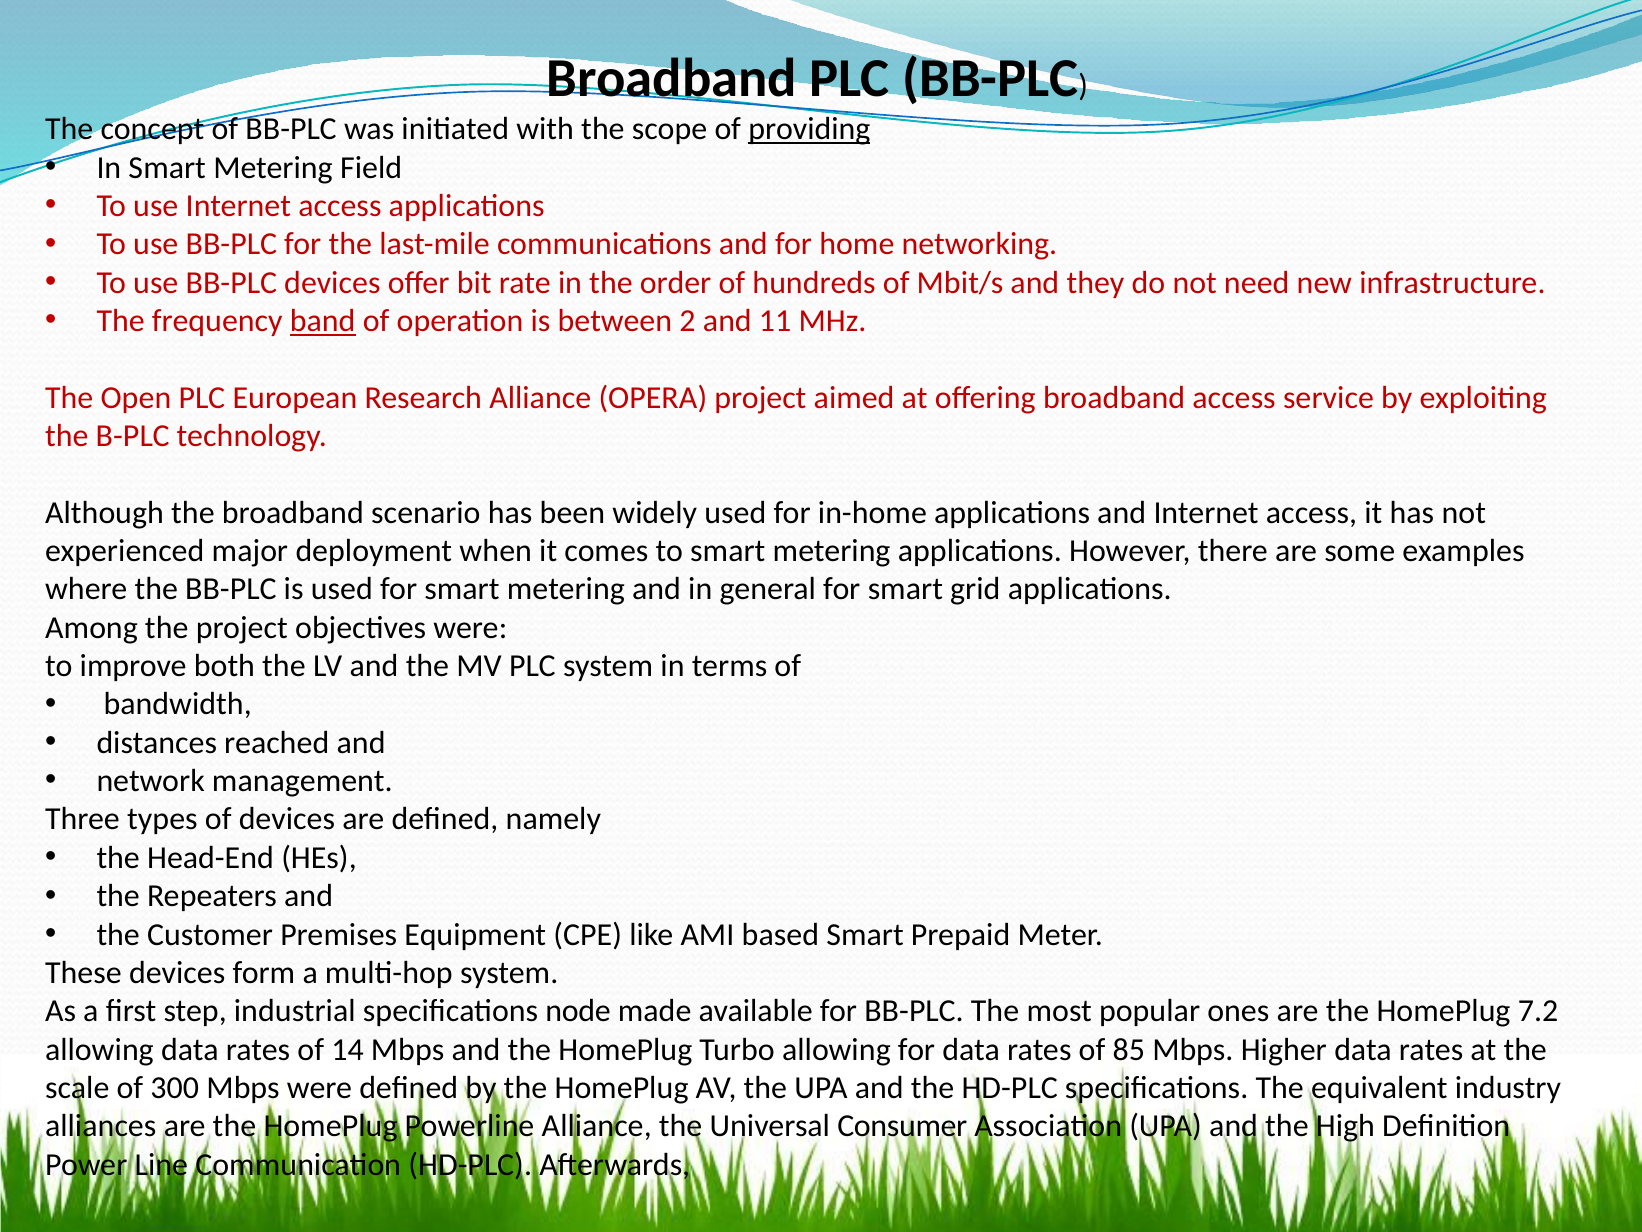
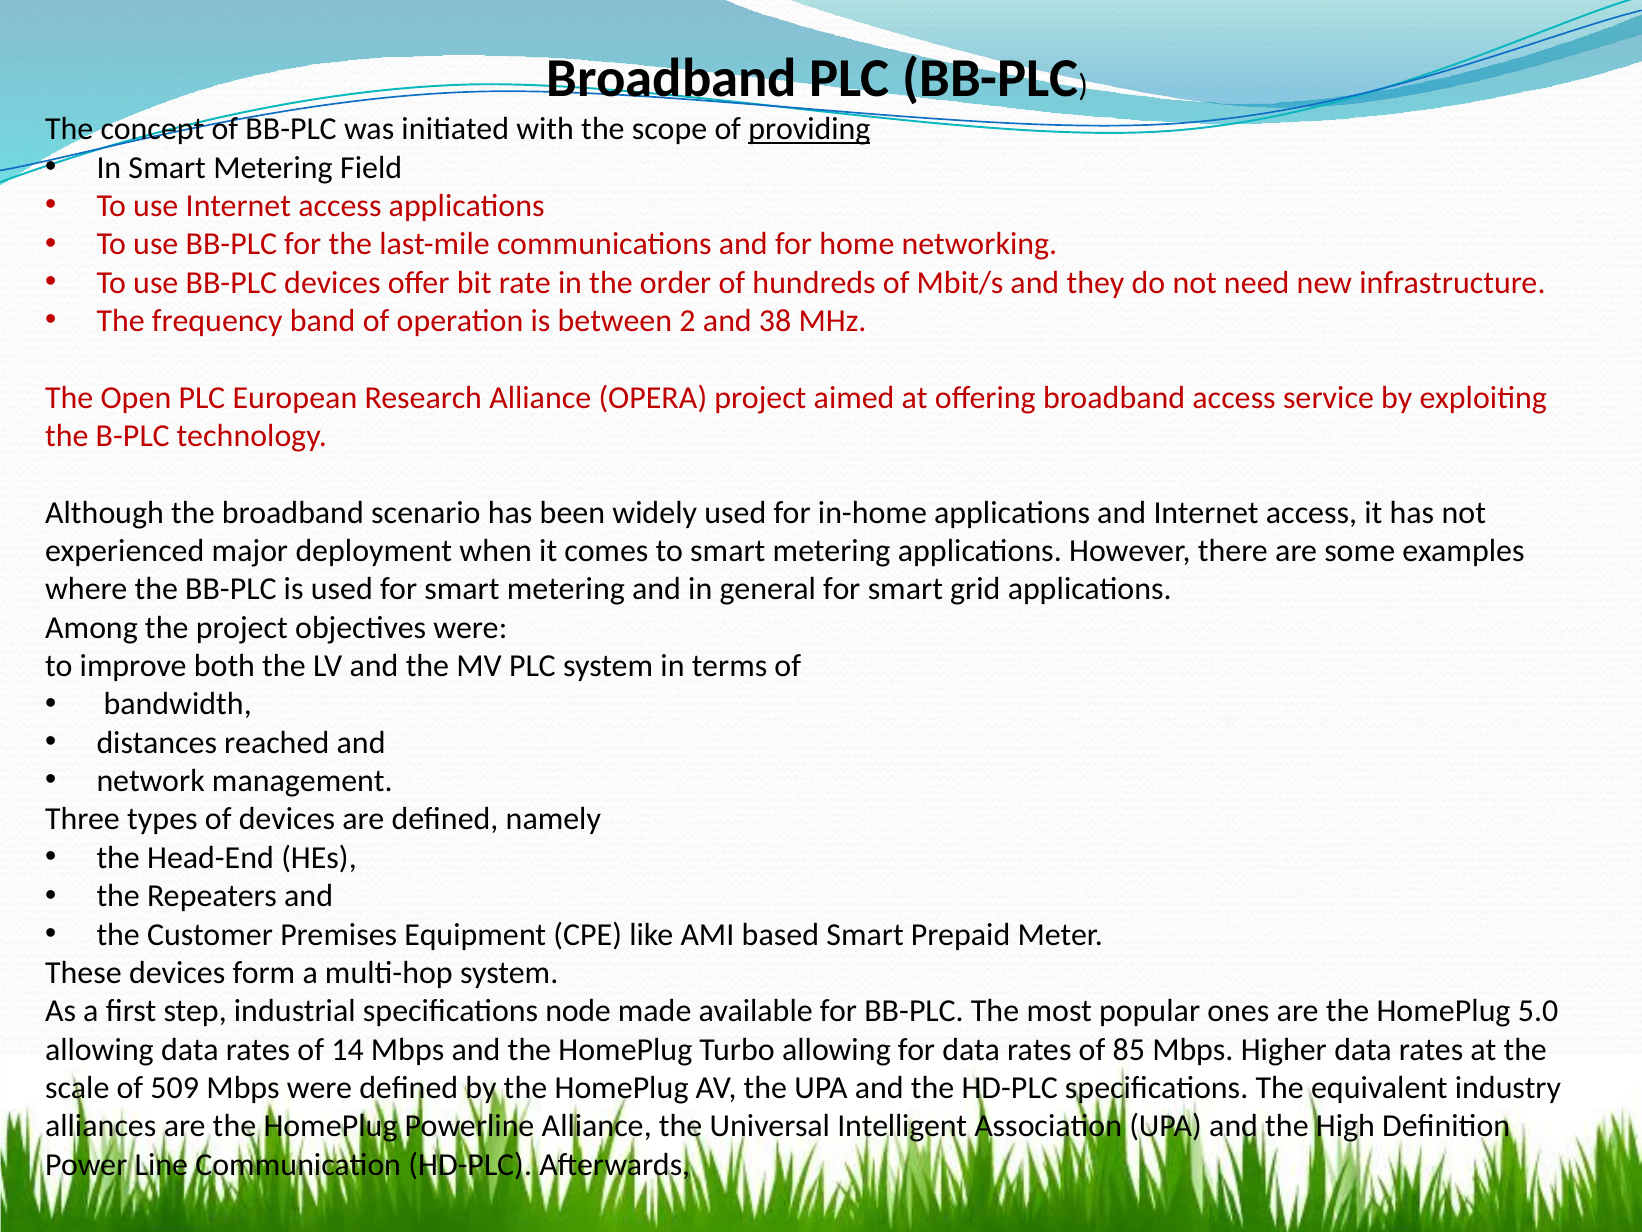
band underline: present -> none
11: 11 -> 38
7.2: 7.2 -> 5.0
300: 300 -> 509
Consumer: Consumer -> Intelligent
